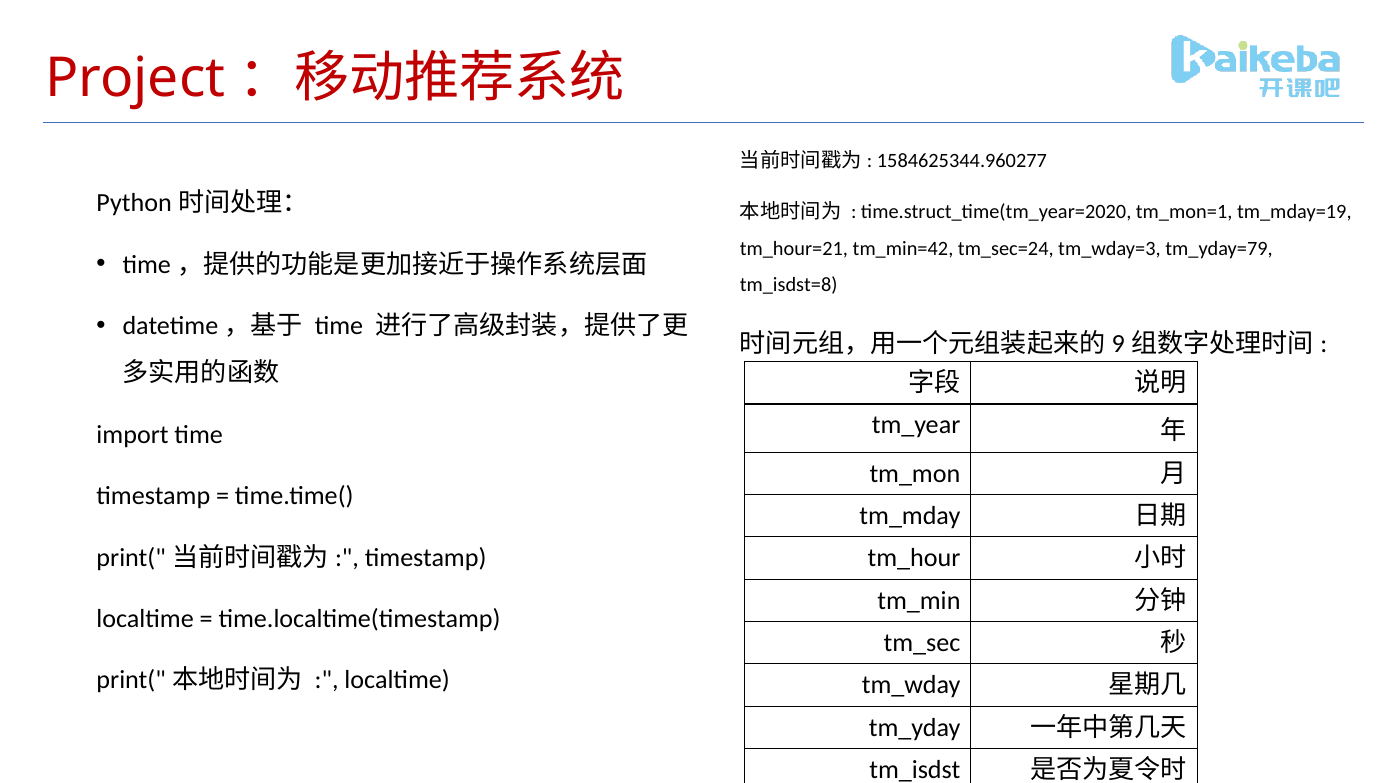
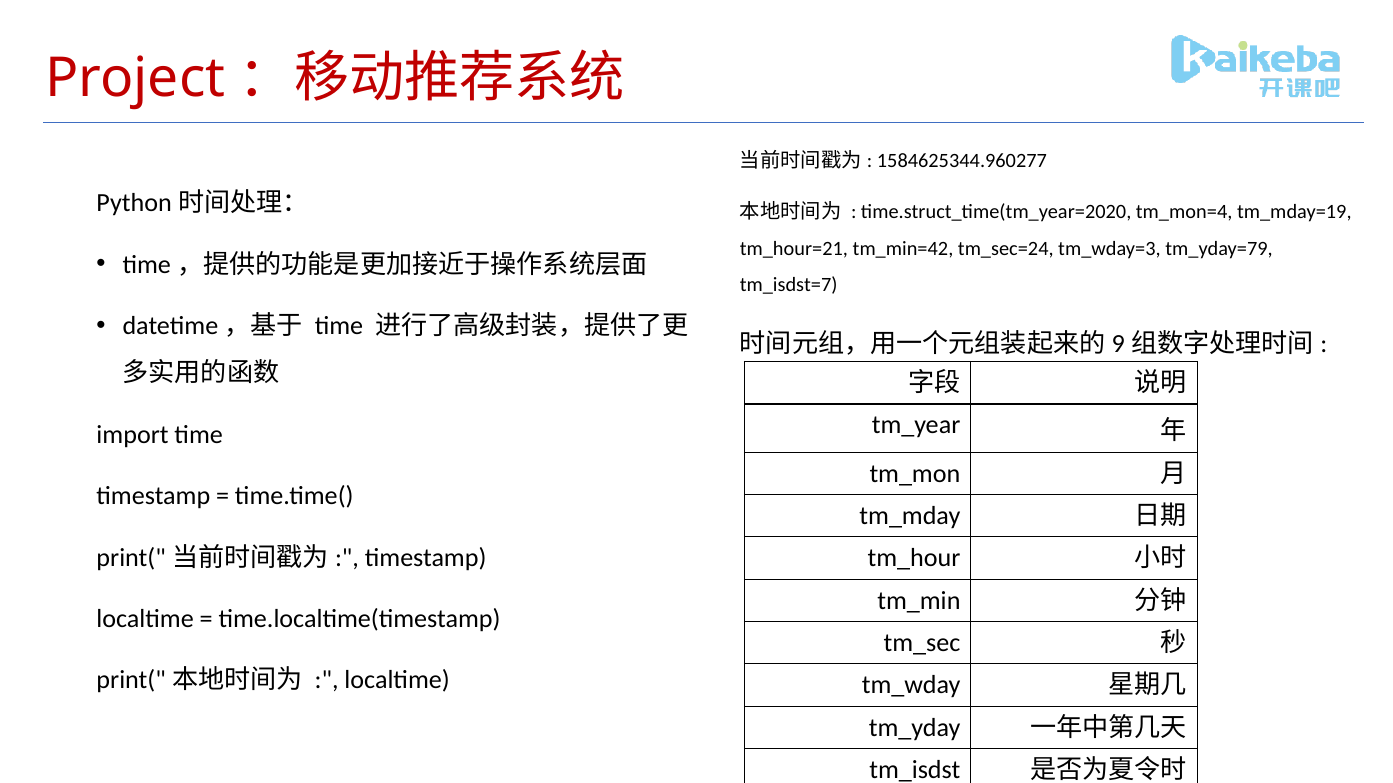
tm_mon=1: tm_mon=1 -> tm_mon=4
tm_isdst=8: tm_isdst=8 -> tm_isdst=7
